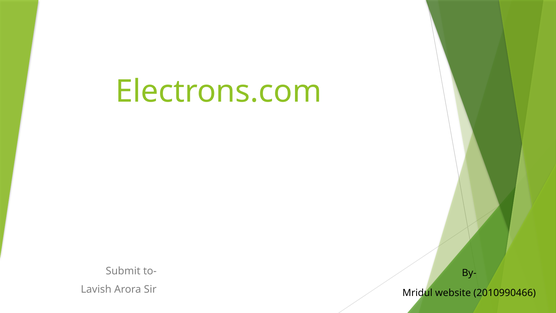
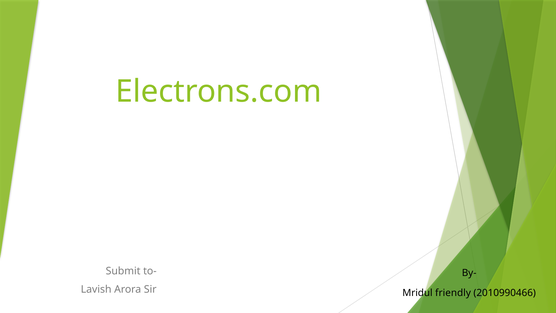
website: website -> friendly
